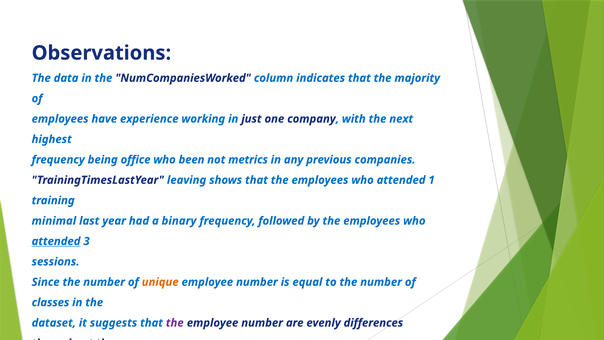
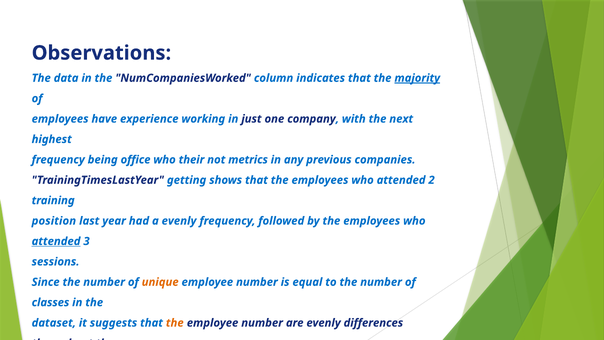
majority underline: none -> present
been: been -> their
leaving: leaving -> getting
1: 1 -> 2
minimal: minimal -> position
a binary: binary -> evenly
the at (175, 323) colour: purple -> orange
